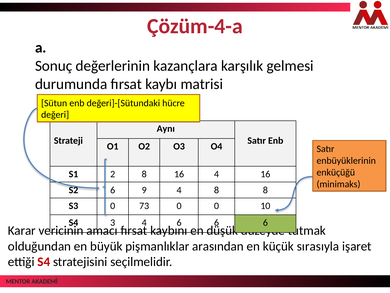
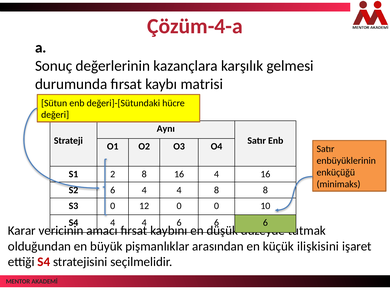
6 9: 9 -> 4
73: 73 -> 12
S4 3: 3 -> 4
sırasıyla: sırasıyla -> ilişkisini
